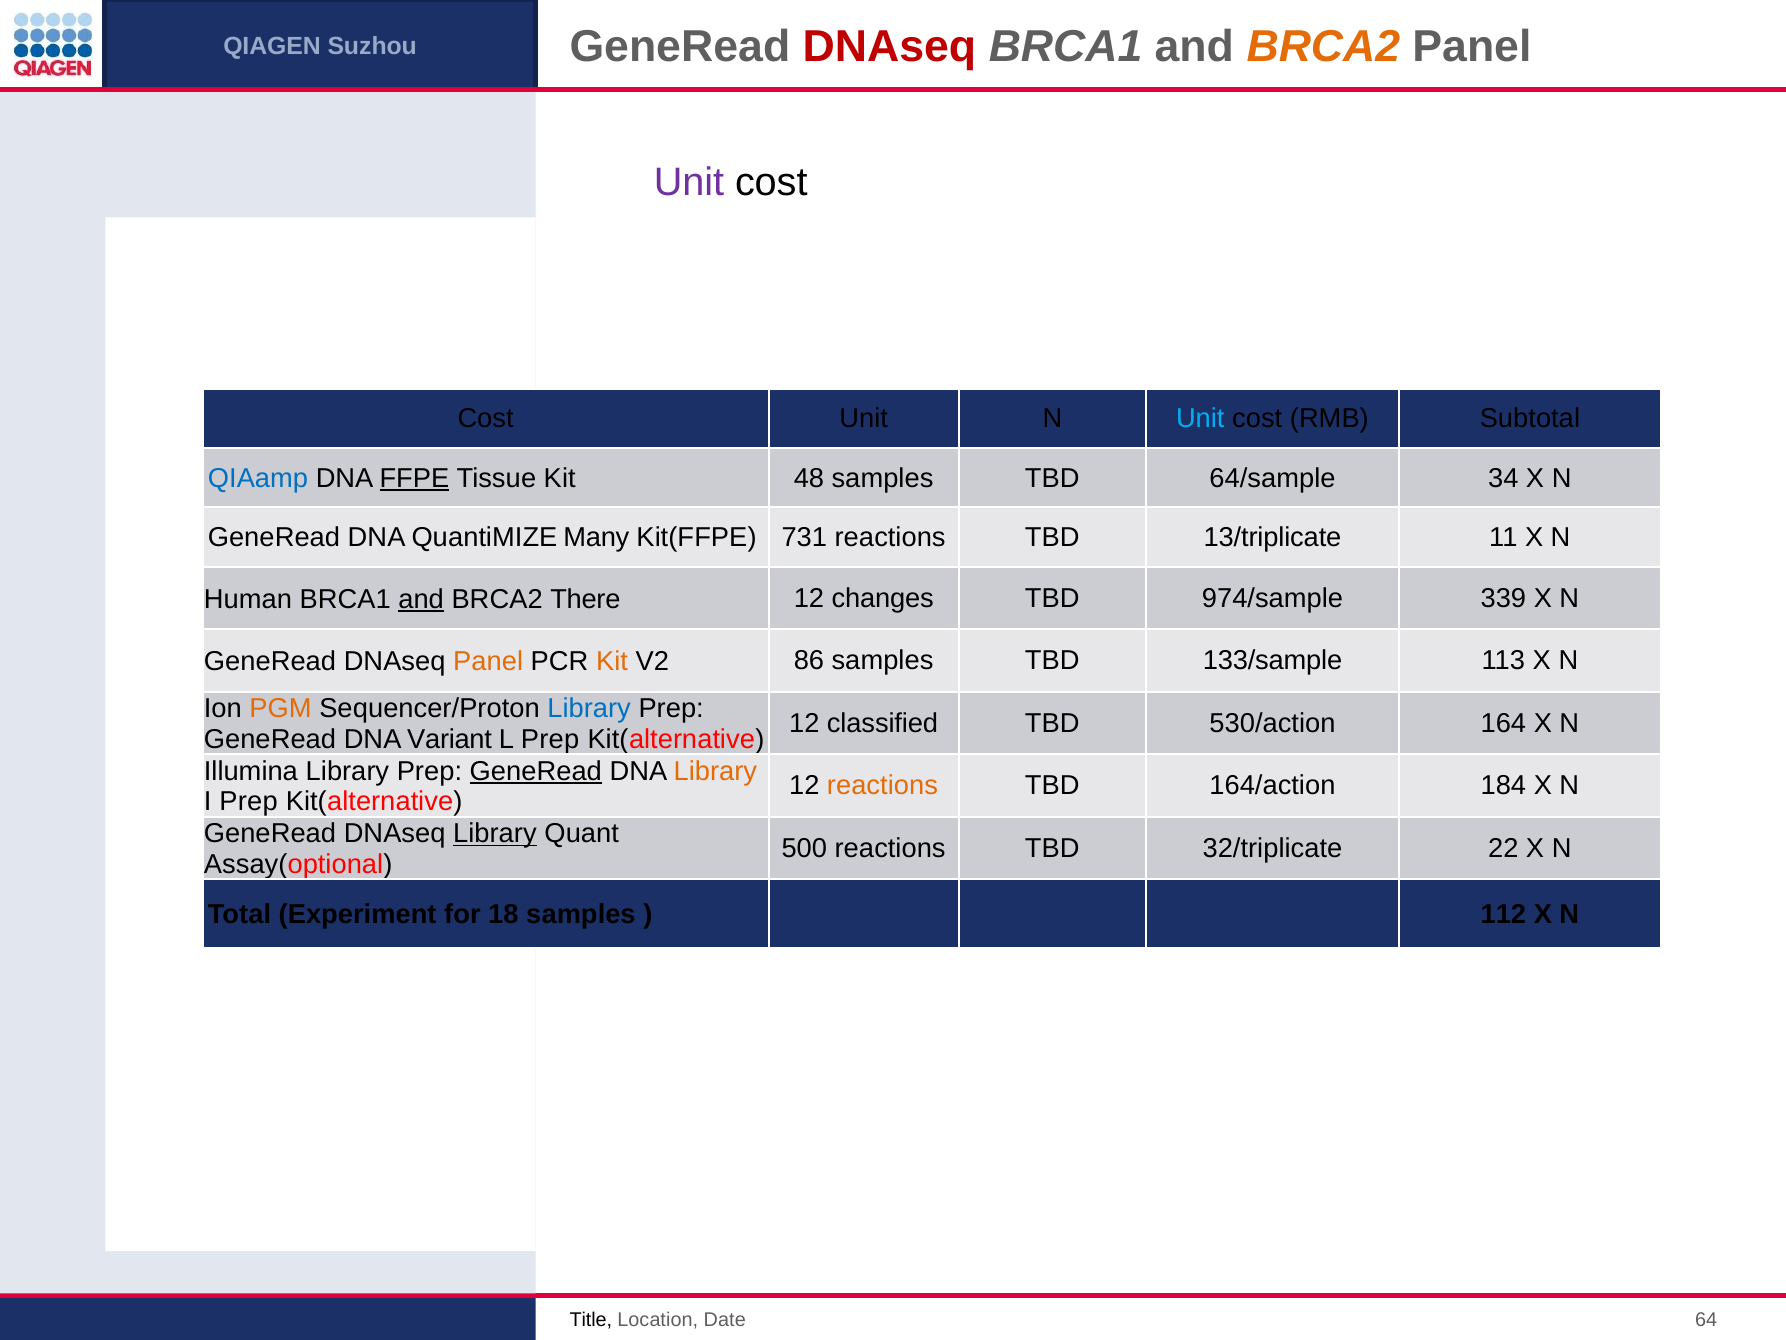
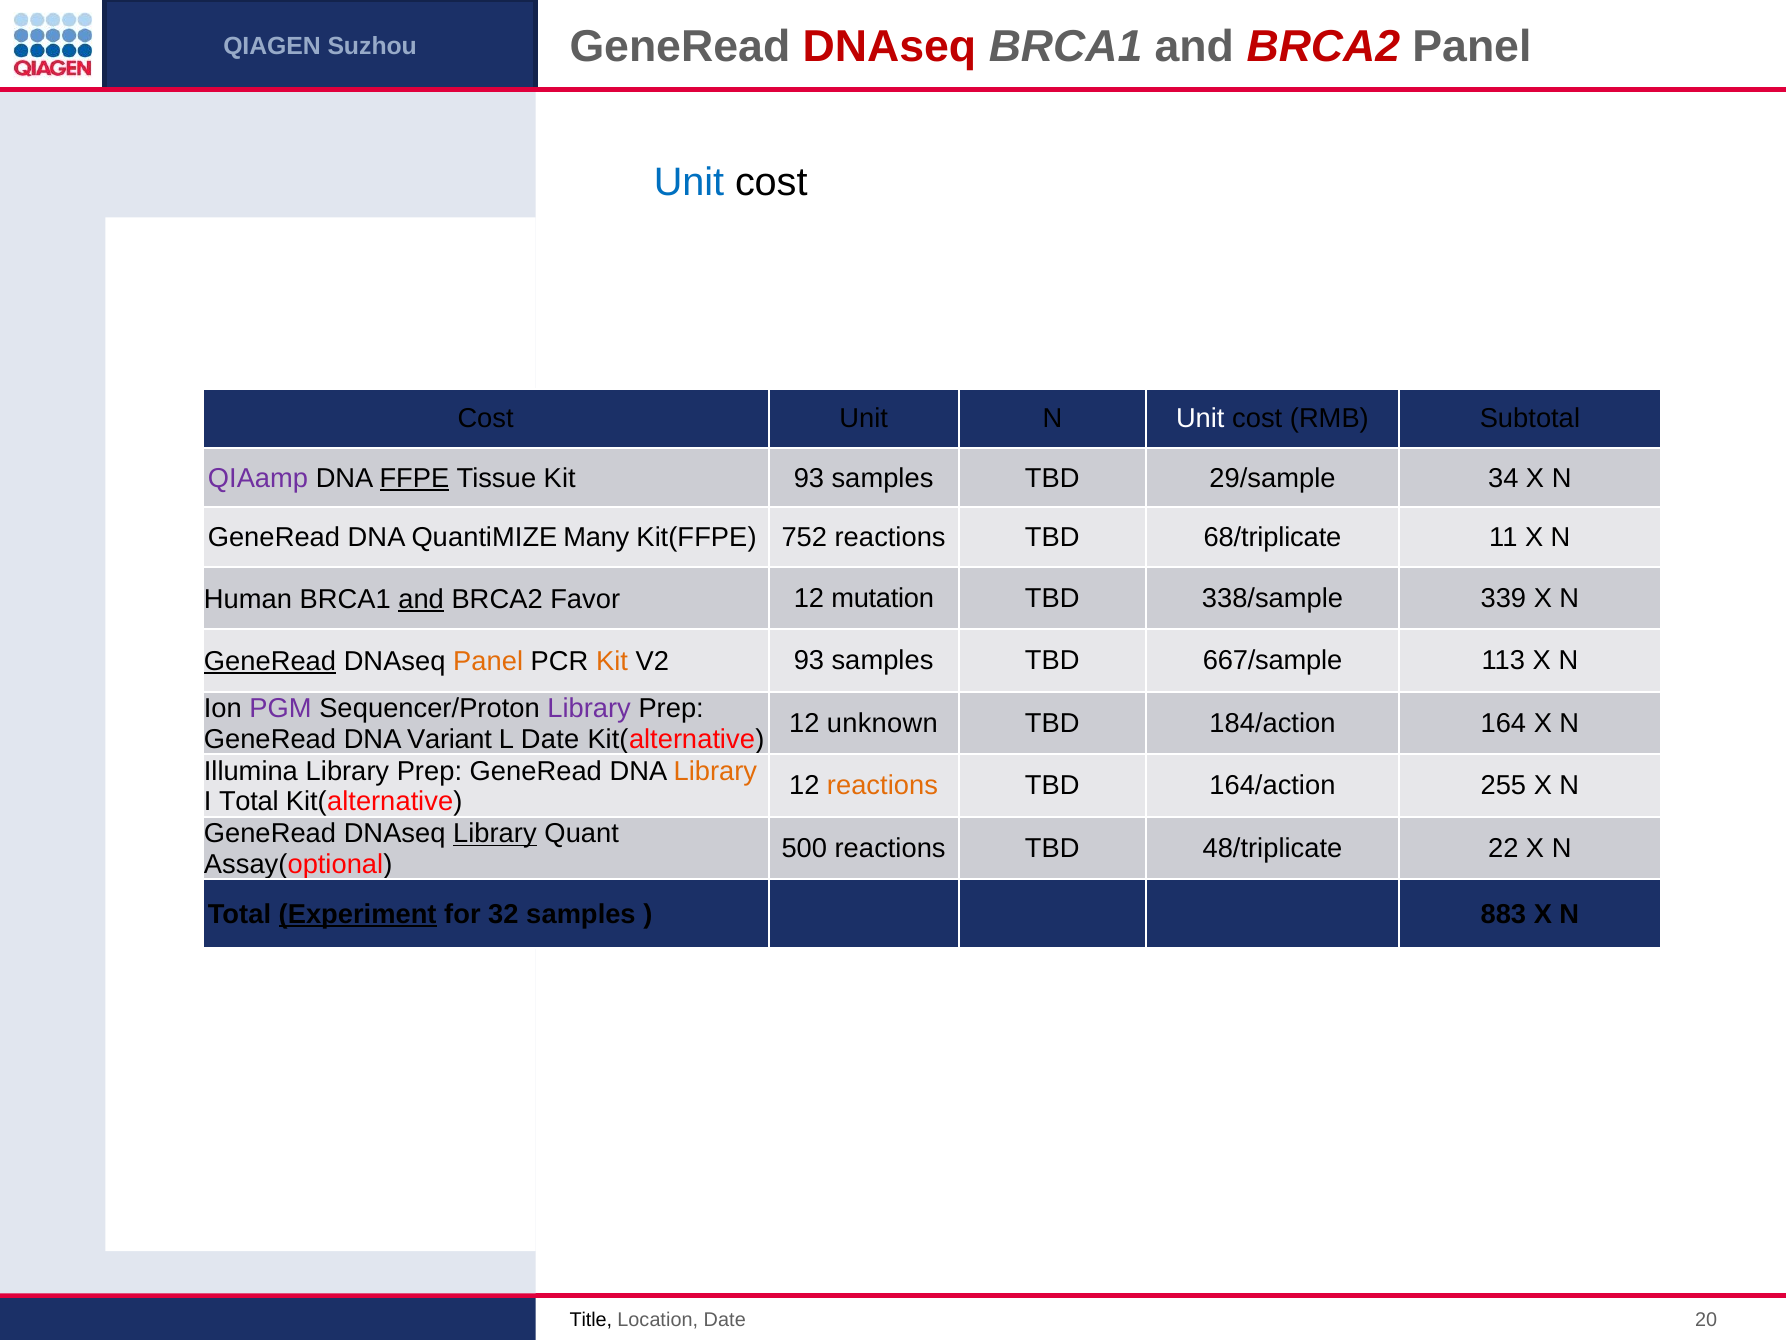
BRCA2 at (1323, 47) colour: orange -> red
Unit at (689, 182) colour: purple -> blue
Unit at (1200, 419) colour: light blue -> white
QIAamp colour: blue -> purple
Kit 48: 48 -> 93
64/sample: 64/sample -> 29/sample
731: 731 -> 752
13/triplicate: 13/triplicate -> 68/triplicate
There: There -> Favor
changes: changes -> mutation
974/sample: 974/sample -> 338/sample
GeneRead at (270, 661) underline: none -> present
V2 86: 86 -> 93
133/sample: 133/sample -> 667/sample
PGM colour: orange -> purple
Library at (589, 709) colour: blue -> purple
classified: classified -> unknown
530/action: 530/action -> 184/action
L Prep: Prep -> Date
GeneRead at (536, 771) underline: present -> none
184: 184 -> 255
I Prep: Prep -> Total
32/triplicate: 32/triplicate -> 48/triplicate
Experiment underline: none -> present
18: 18 -> 32
112: 112 -> 883
64: 64 -> 20
